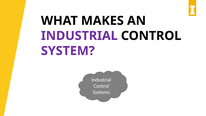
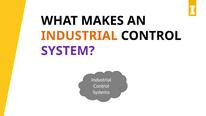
INDUSTRIAL at (79, 36) colour: purple -> orange
